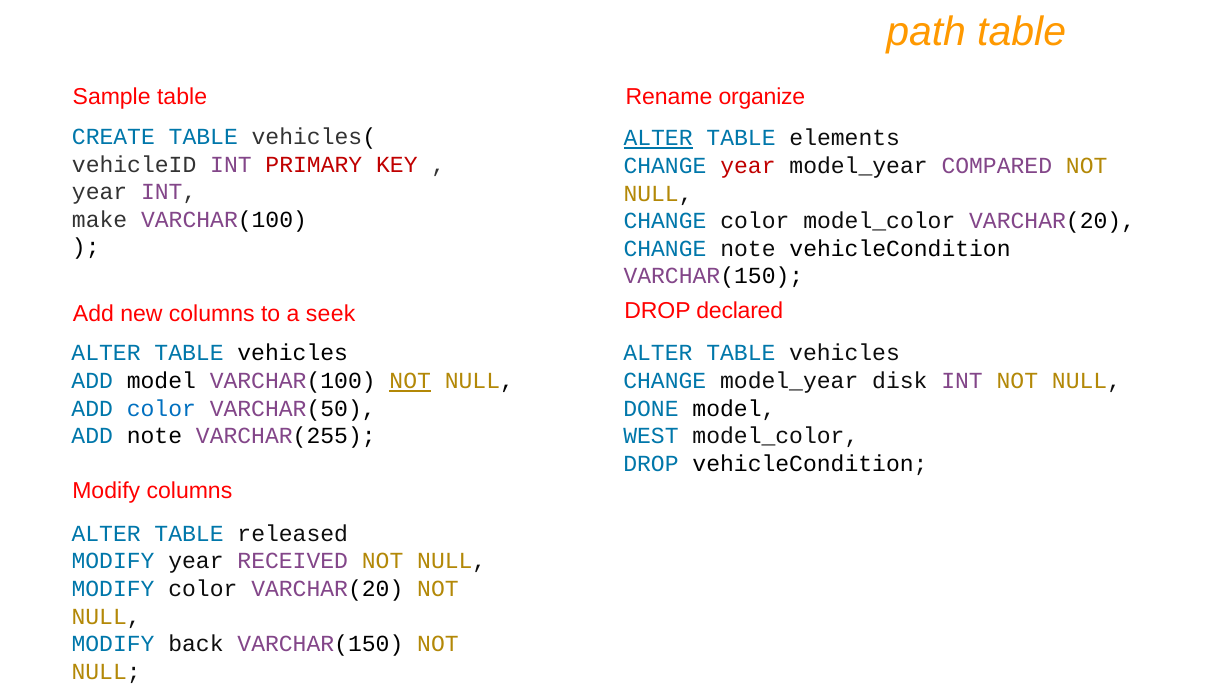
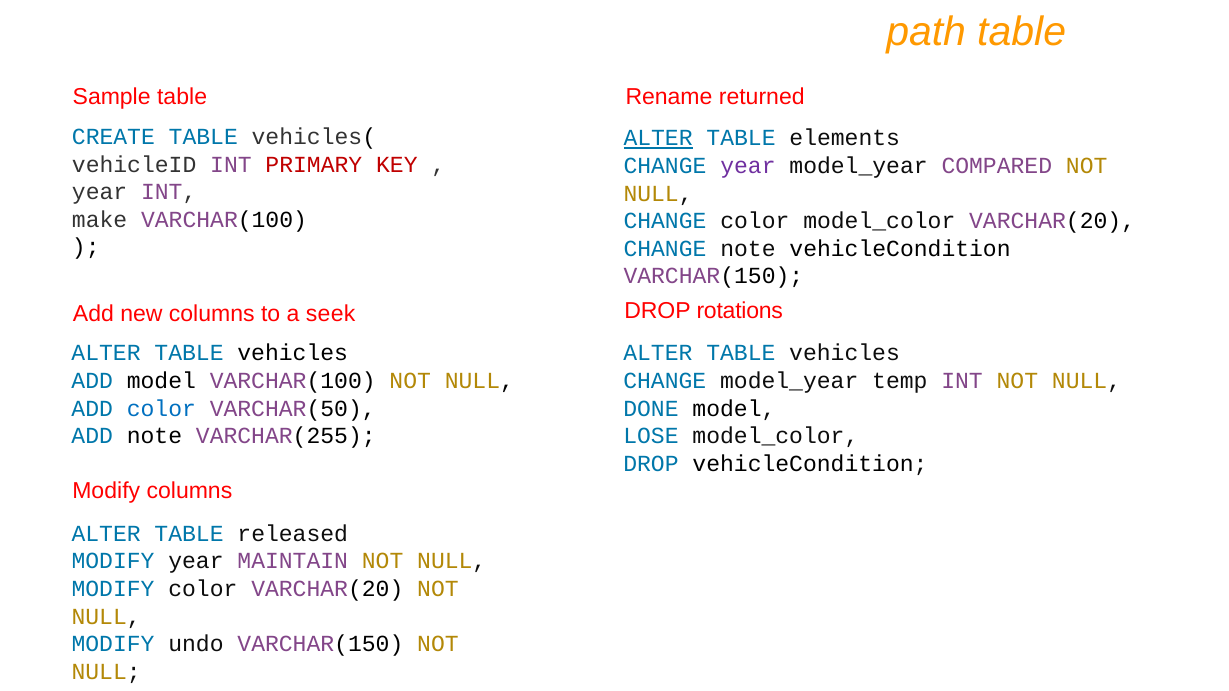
organize: organize -> returned
year at (748, 166) colour: red -> purple
declared: declared -> rotations
NOT at (410, 381) underline: present -> none
disk: disk -> temp
WEST: WEST -> LOSE
RECEIVED: RECEIVED -> MAINTAIN
back: back -> undo
